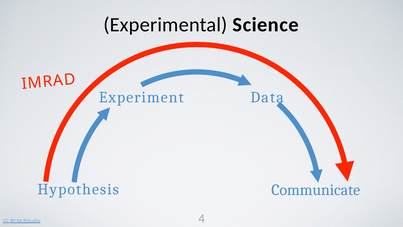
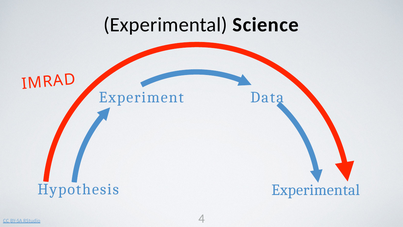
Communicate at (316, 190): Communicate -> Experimental
